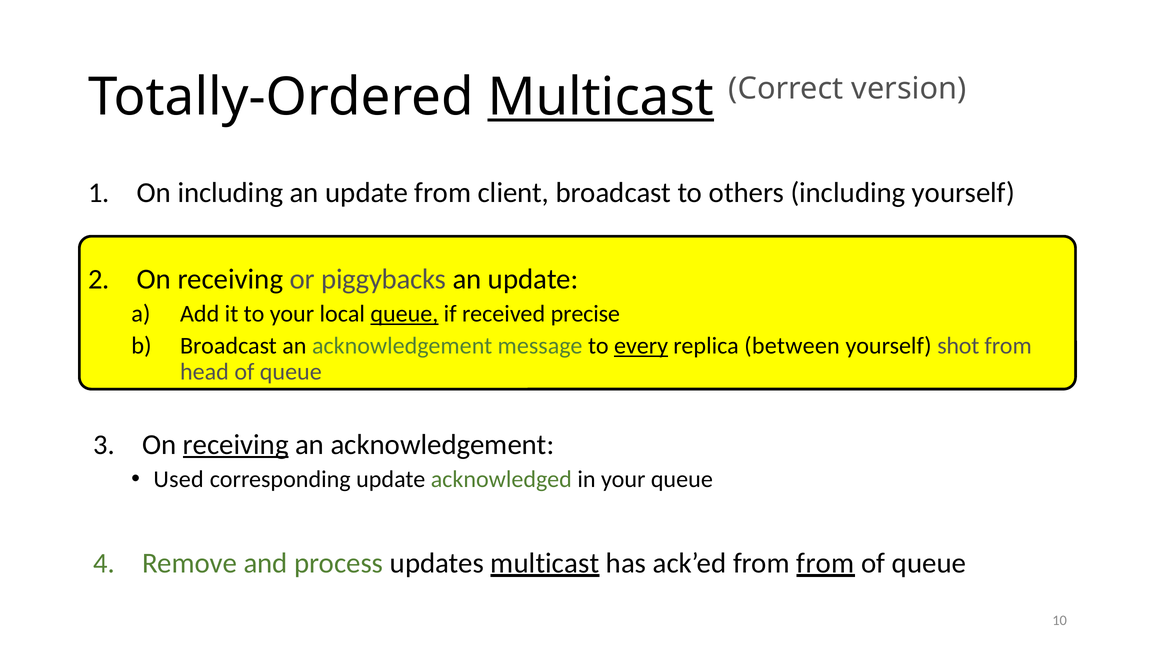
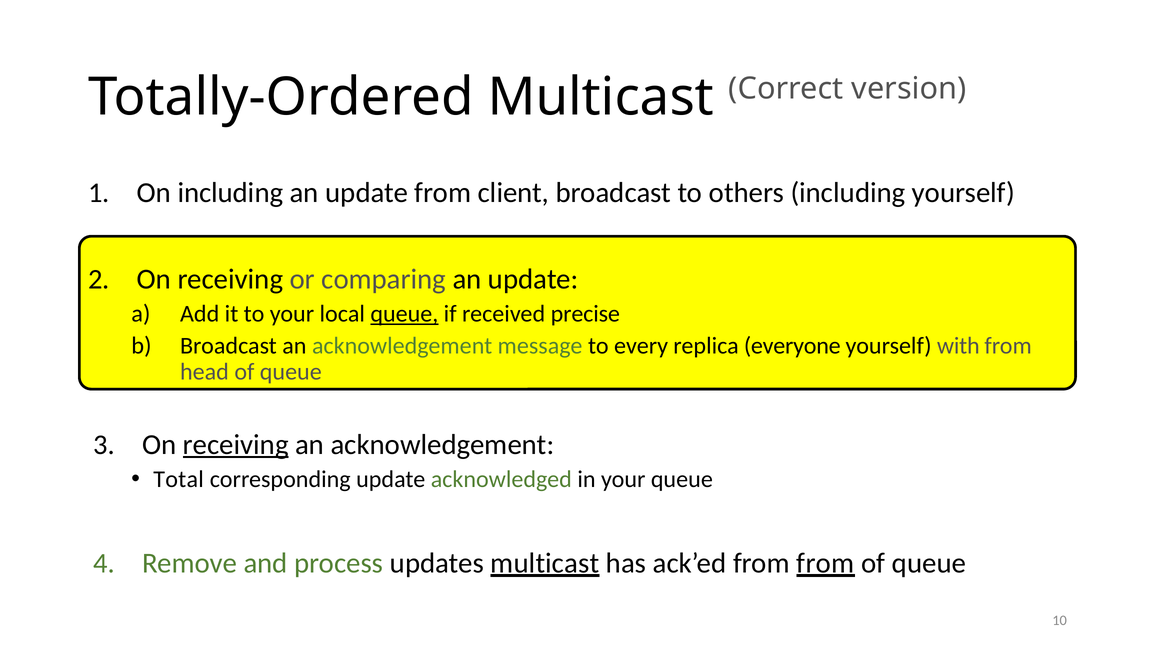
Multicast at (601, 97) underline: present -> none
piggybacks: piggybacks -> comparing
every underline: present -> none
between: between -> everyone
shot: shot -> with
Used: Used -> Total
